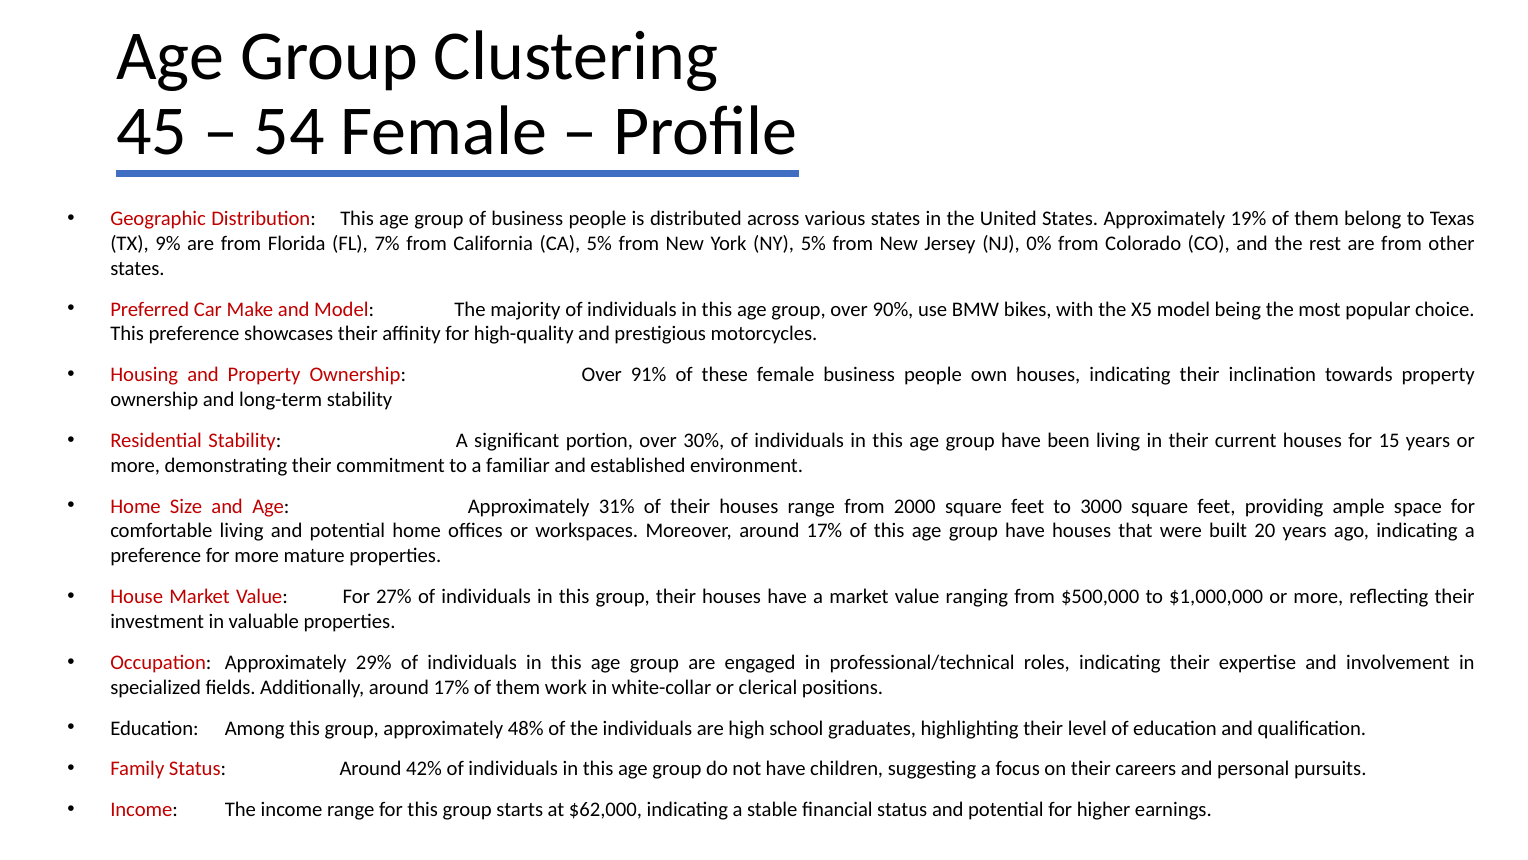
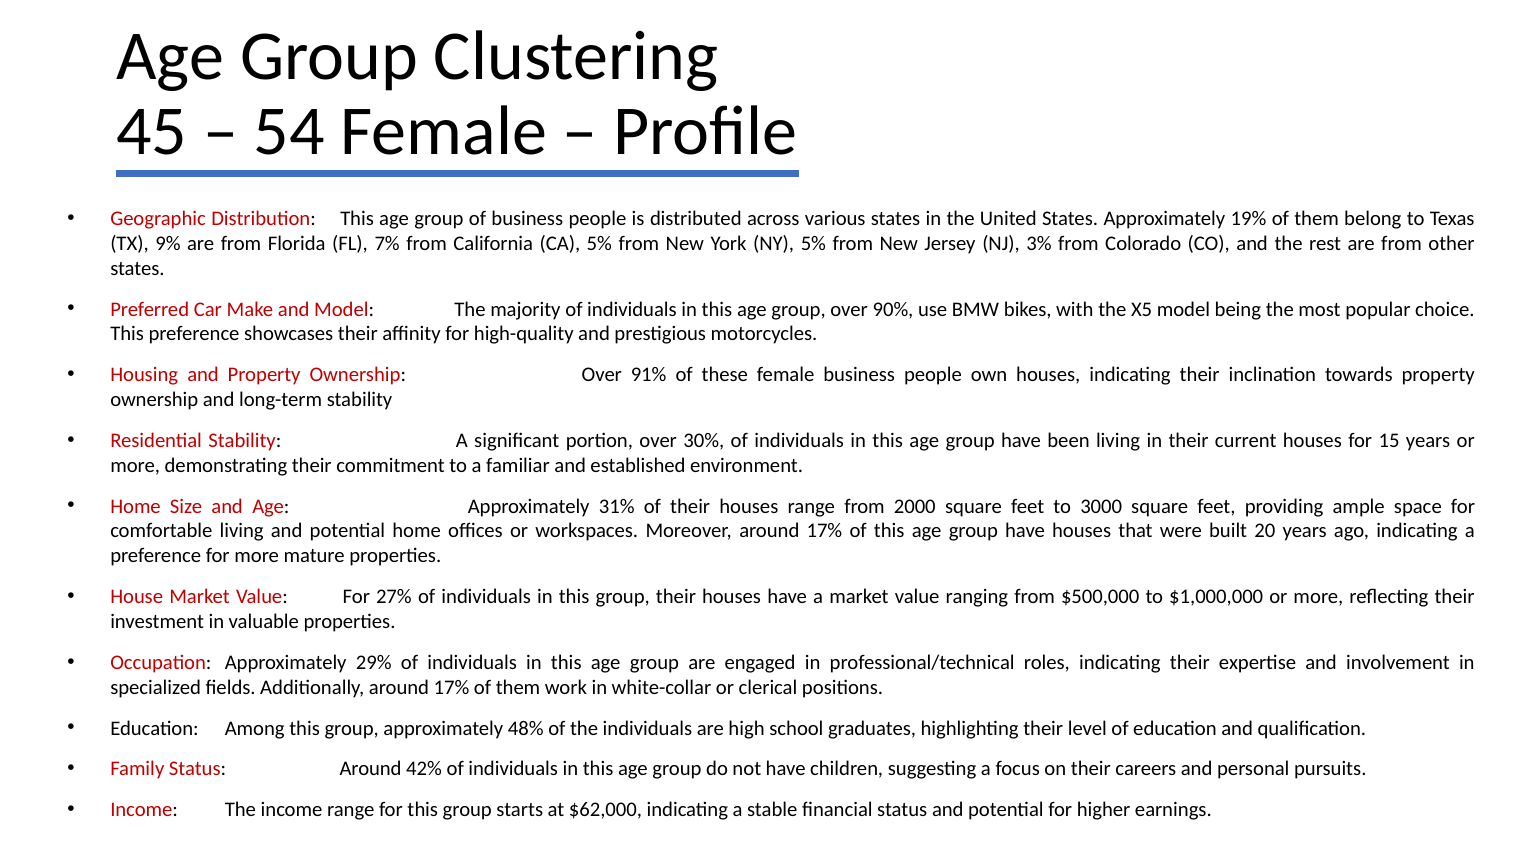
0%: 0% -> 3%
